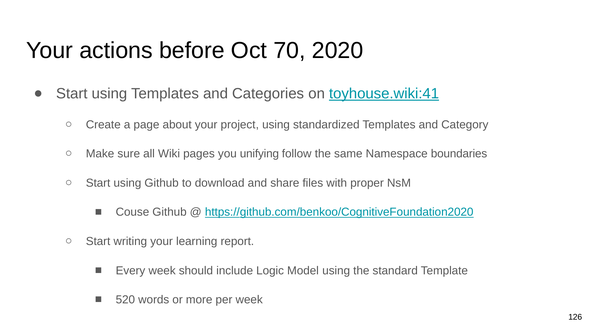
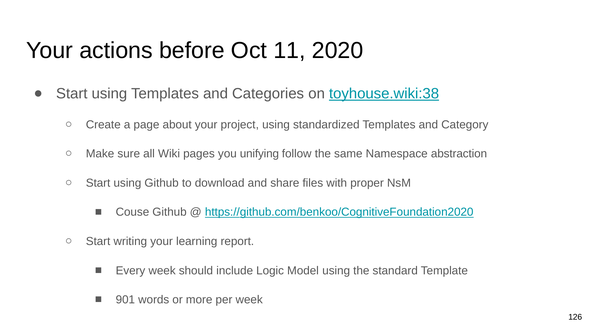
70: 70 -> 11
toyhouse.wiki:41: toyhouse.wiki:41 -> toyhouse.wiki:38
boundaries: boundaries -> abstraction
520: 520 -> 901
